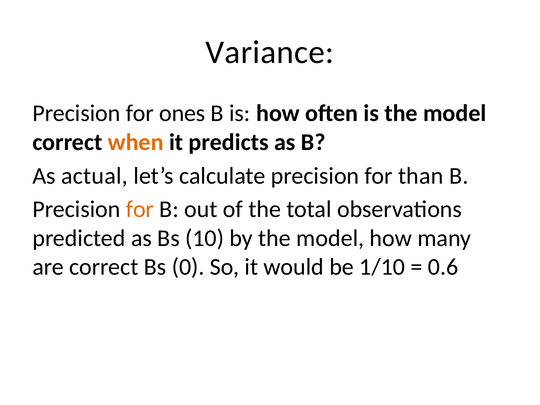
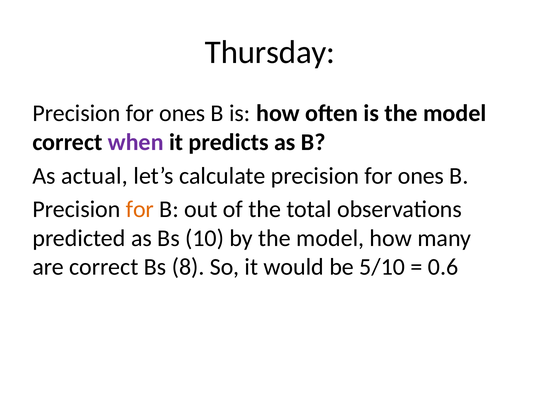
Variance: Variance -> Thursday
when colour: orange -> purple
calculate precision for than: than -> ones
0: 0 -> 8
1/10: 1/10 -> 5/10
